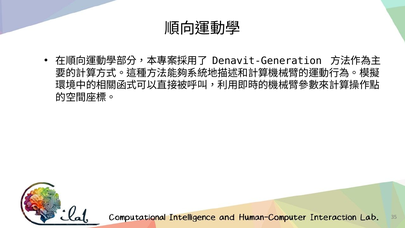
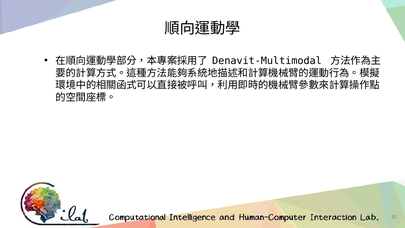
Denavit-Generation: Denavit-Generation -> Denavit-Multimodal
